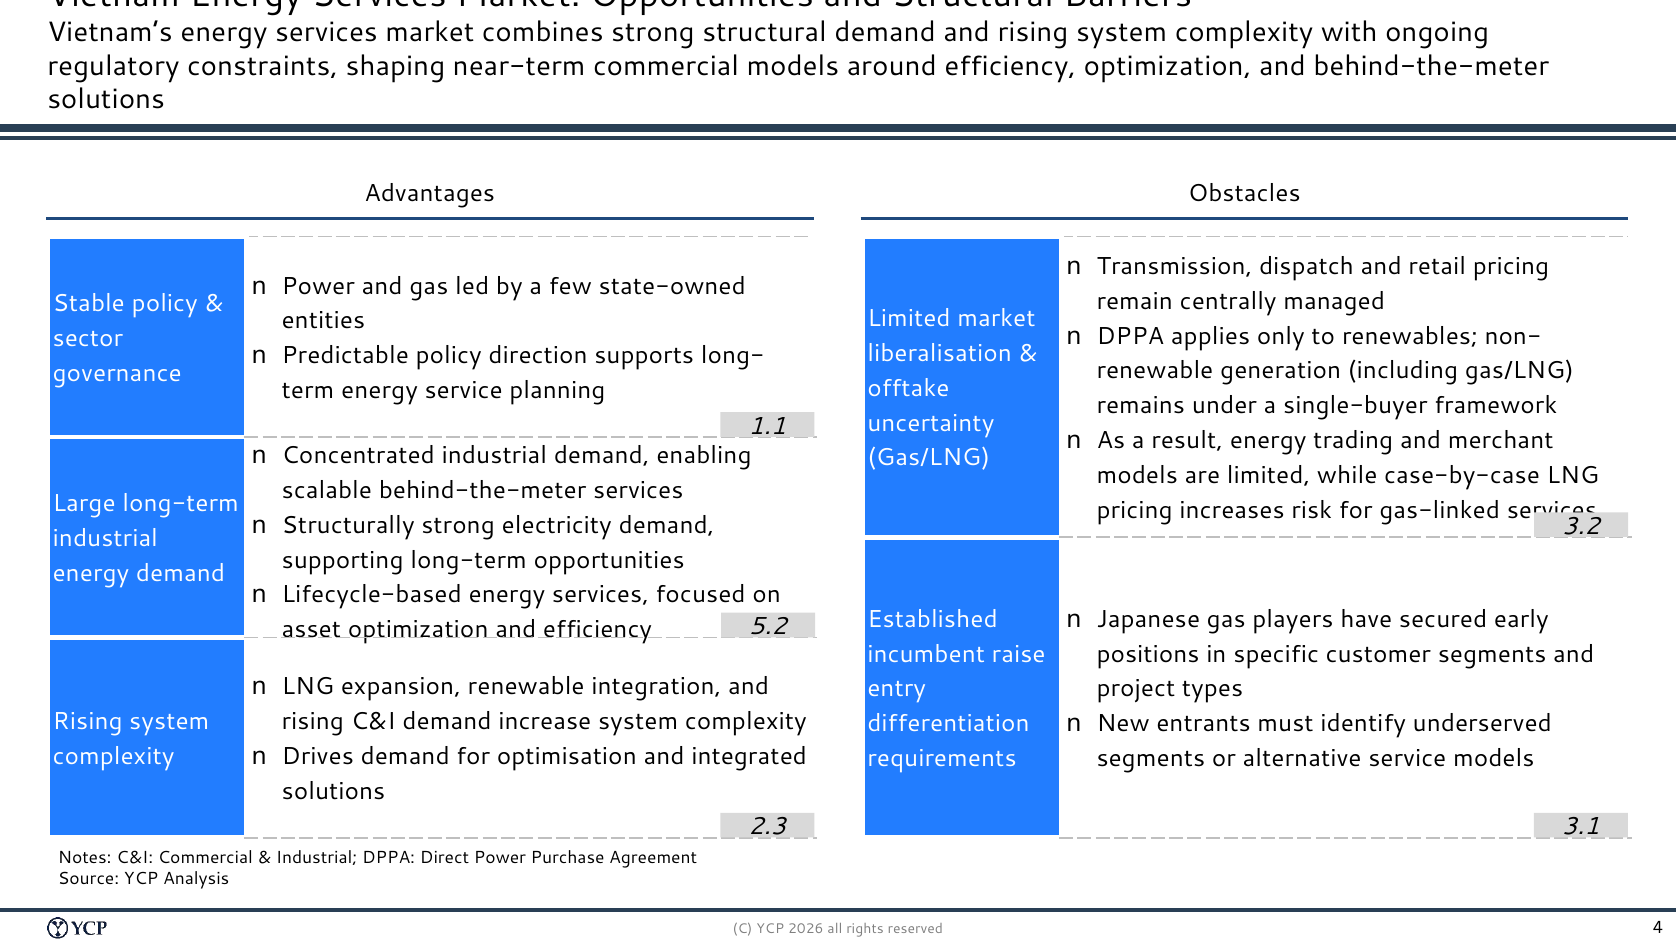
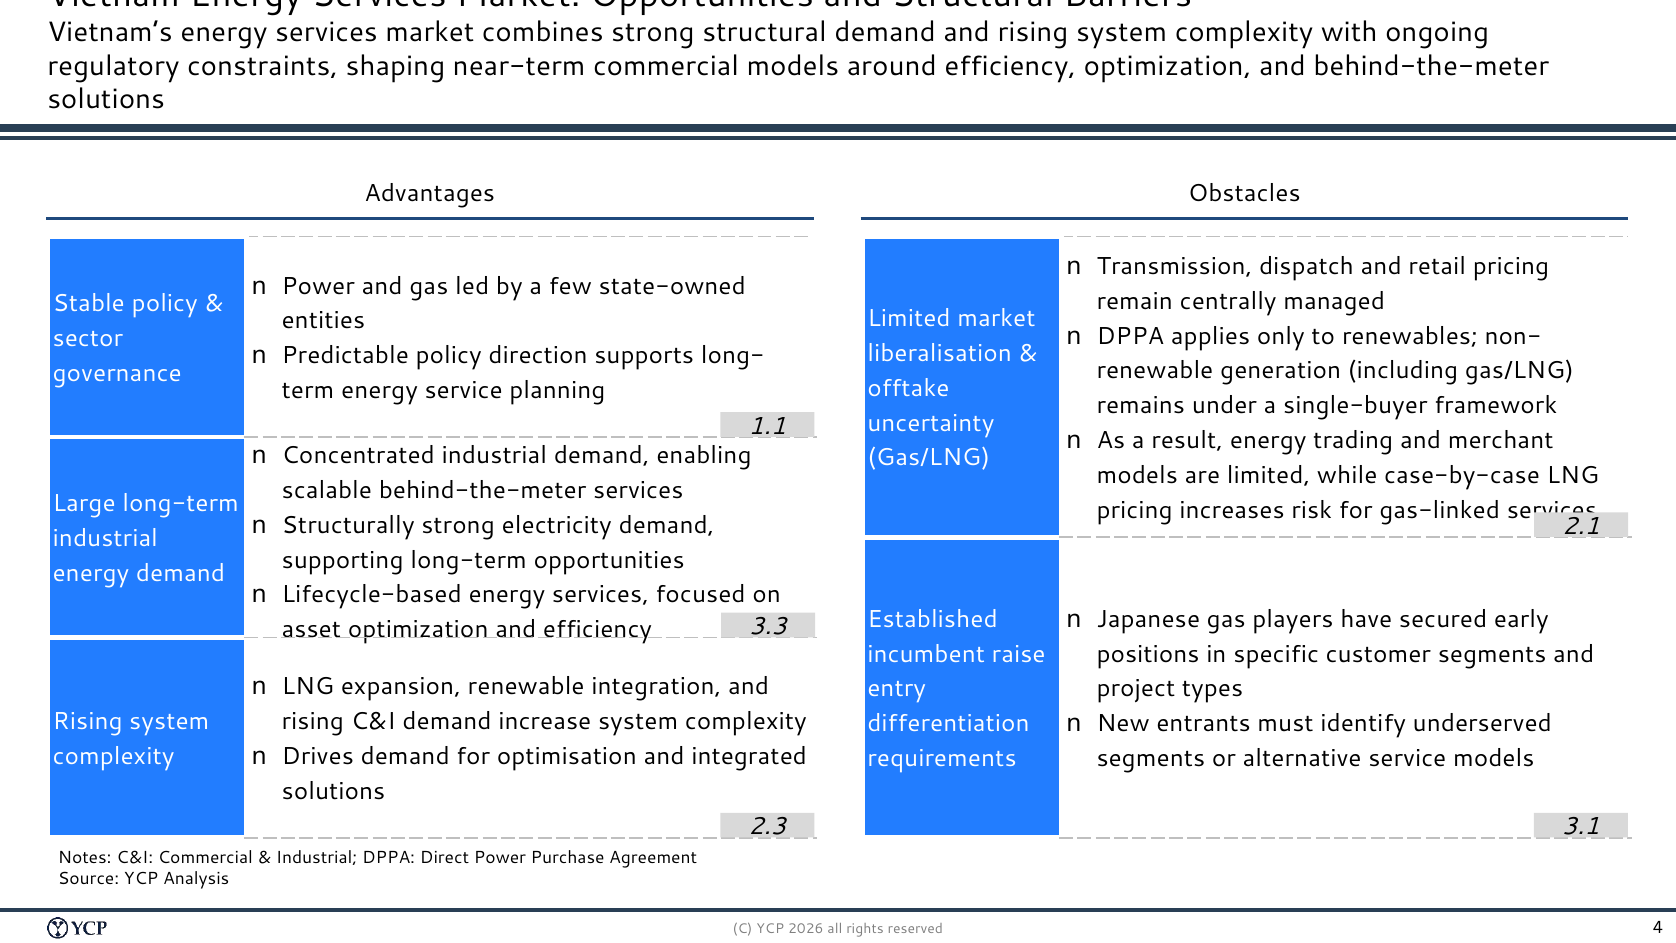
3.2: 3.2 -> 2.1
5.2: 5.2 -> 3.3
